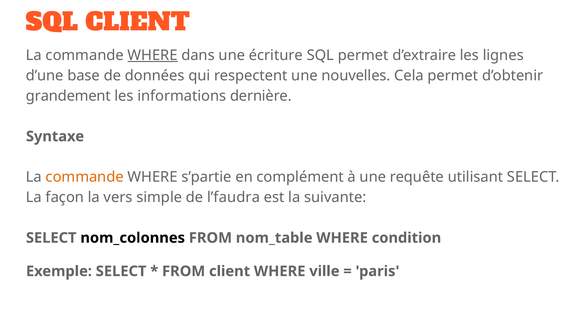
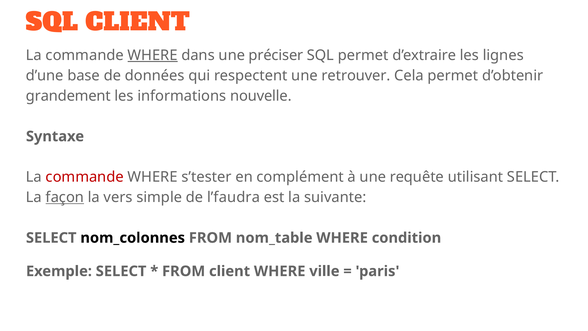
écriture: écriture -> préciser
nouvelles: nouvelles -> retrouver
dernière: dernière -> nouvelle
commande at (85, 177) colour: orange -> red
s’partie: s’partie -> s’tester
façon underline: none -> present
